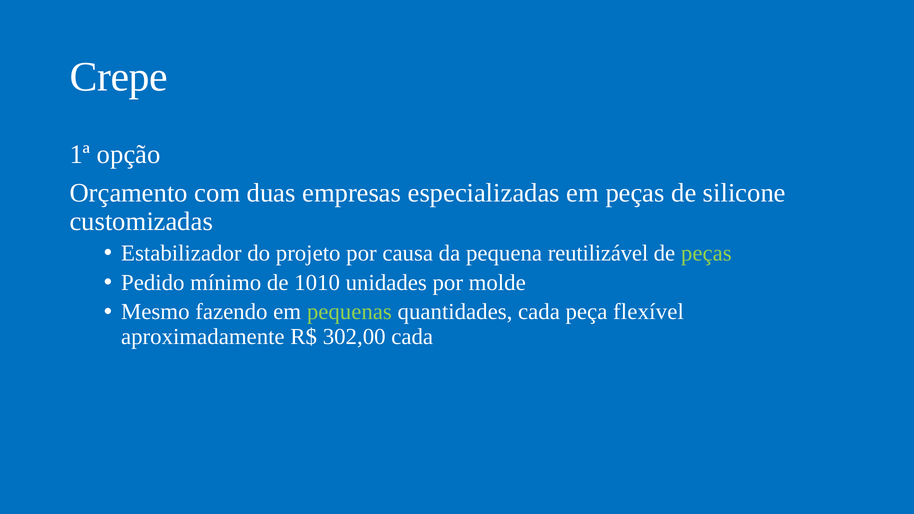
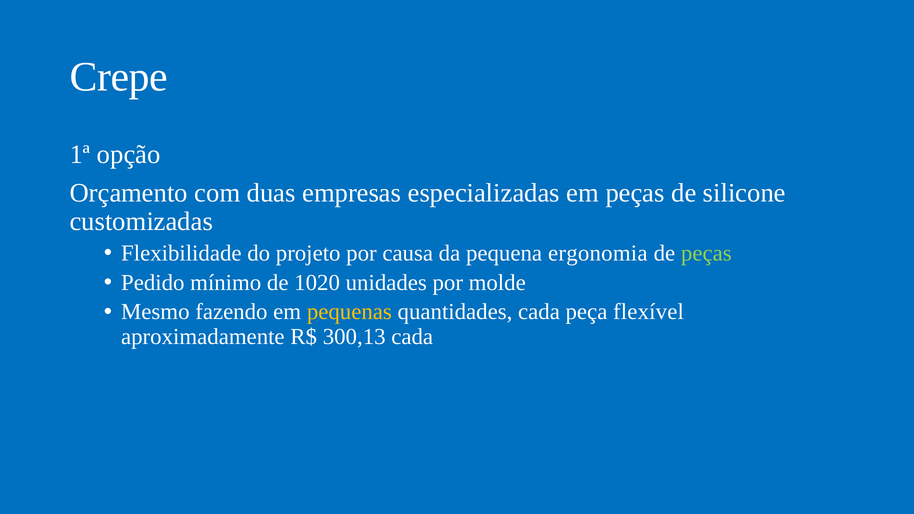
Estabilizador: Estabilizador -> Flexibilidade
reutilizável: reutilizável -> ergonomia
1010: 1010 -> 1020
pequenas colour: light green -> yellow
302,00: 302,00 -> 300,13
